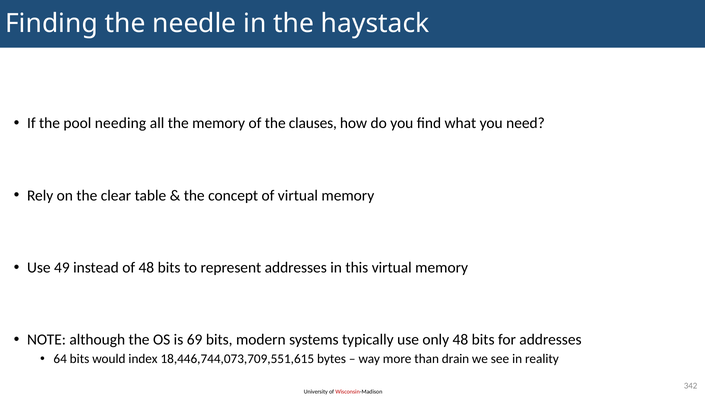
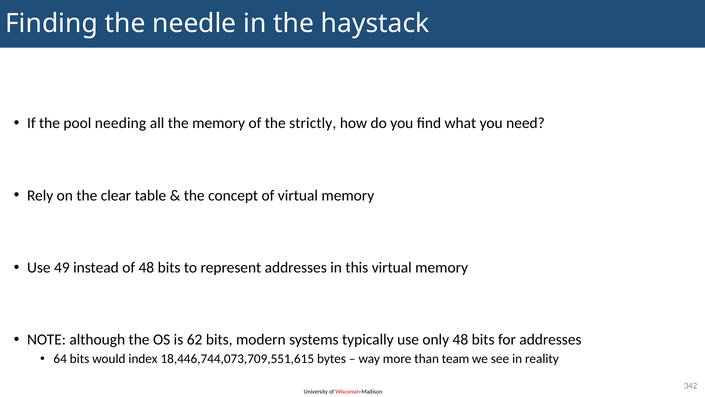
clauses: clauses -> strictly
69: 69 -> 62
drain: drain -> team
